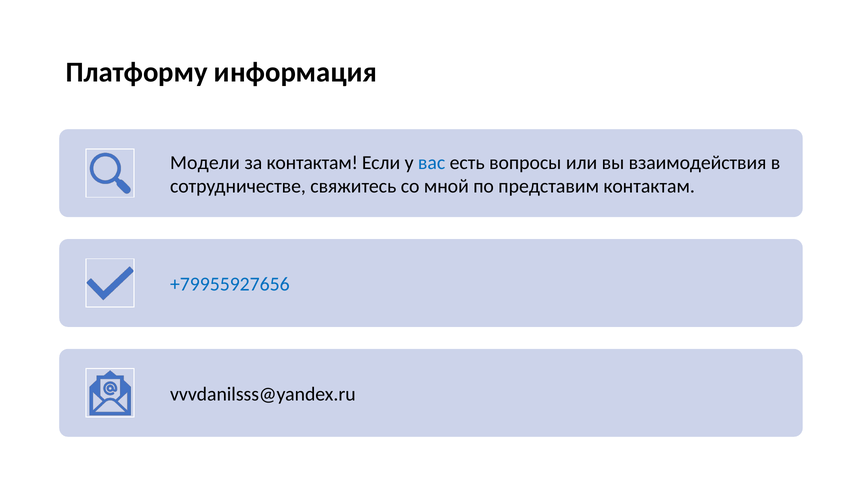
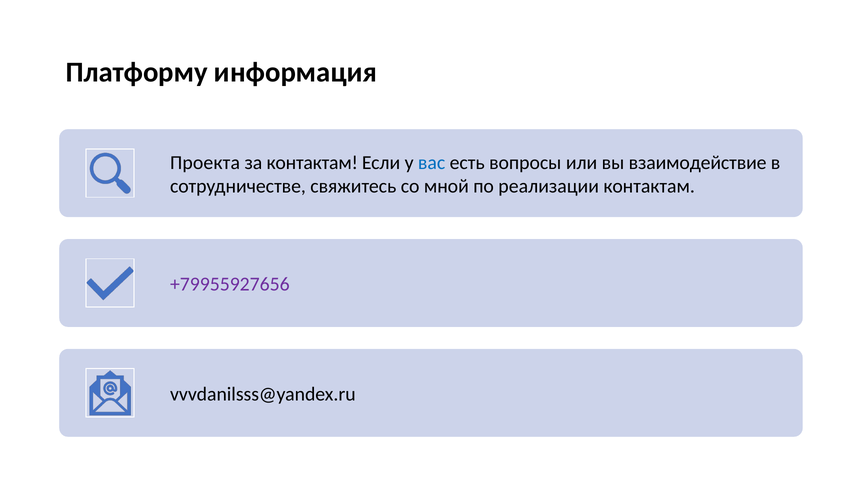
Модели: Модели -> Проекта
взаимодействия: взаимодействия -> взаимодействие
представим: представим -> реализации
+79955927656 colour: blue -> purple
